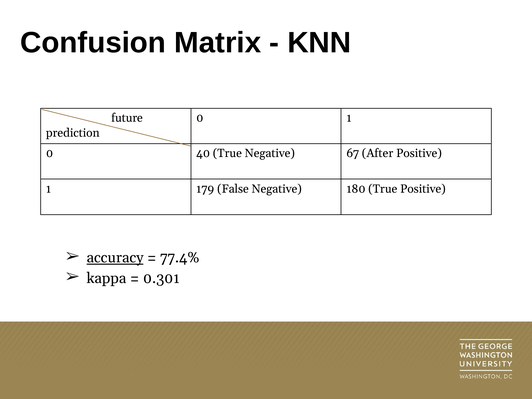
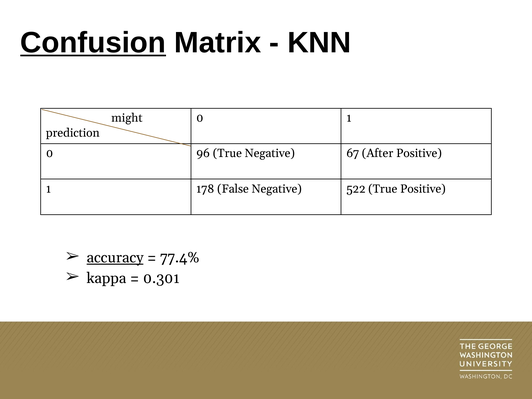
Confusion underline: none -> present
future: future -> might
40: 40 -> 96
179: 179 -> 178
180: 180 -> 522
